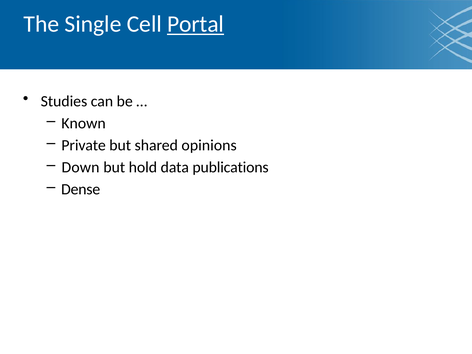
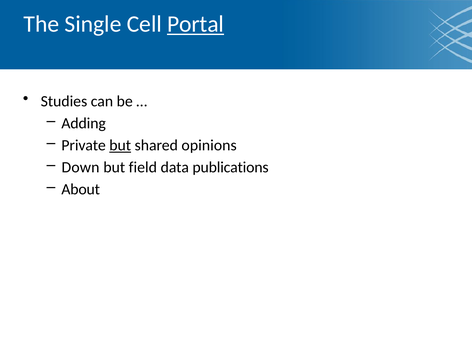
Known: Known -> Adding
but at (120, 145) underline: none -> present
hold: hold -> field
Dense: Dense -> About
